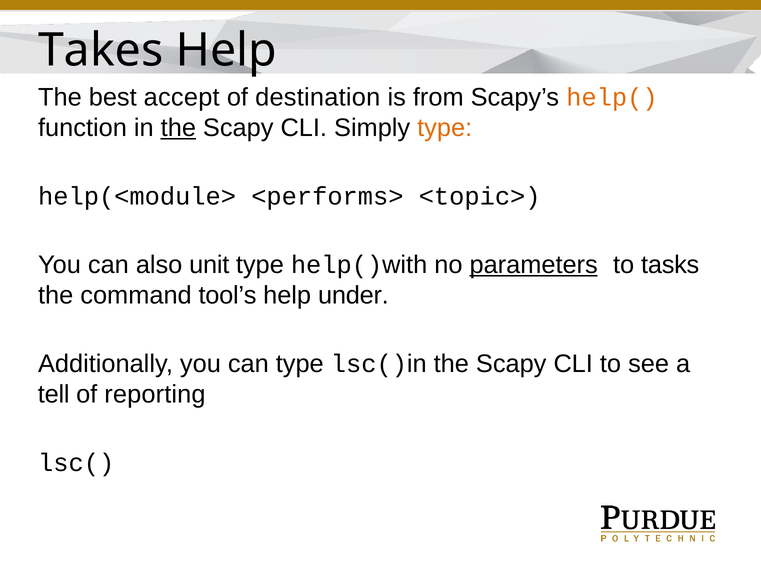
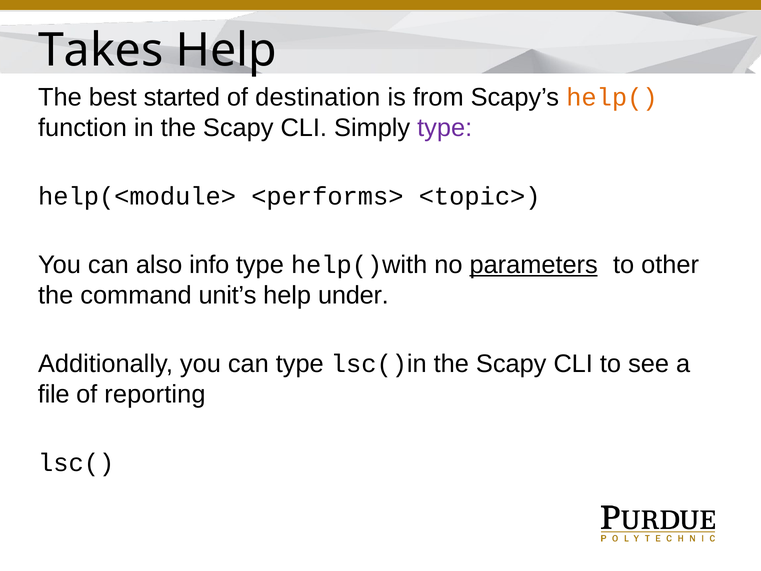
accept: accept -> started
the at (178, 128) underline: present -> none
type at (445, 128) colour: orange -> purple
unit: unit -> info
tasks: tasks -> other
tool’s: tool’s -> unit’s
tell: tell -> file
